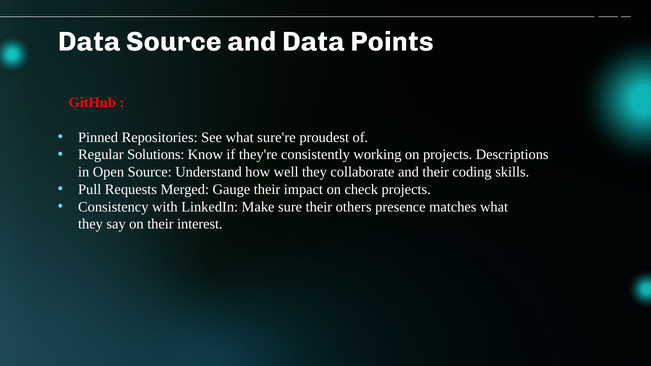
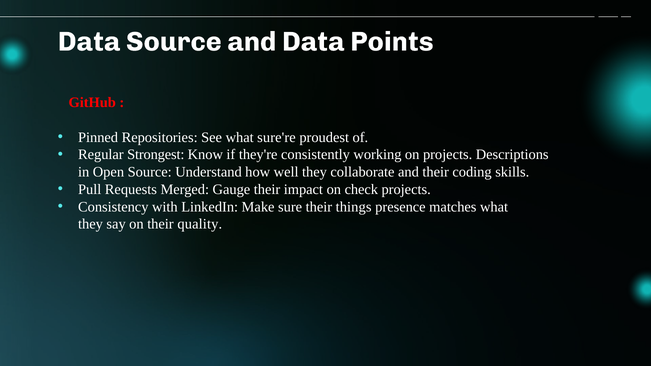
Solutions: Solutions -> Strongest
others: others -> things
interest: interest -> quality
